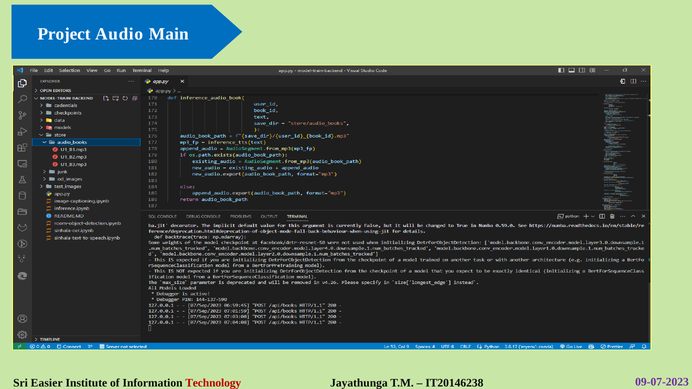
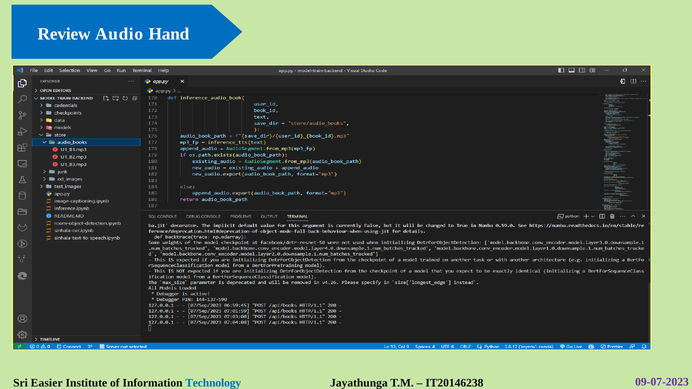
Project: Project -> Review
Main: Main -> Hand
Technology colour: red -> blue
